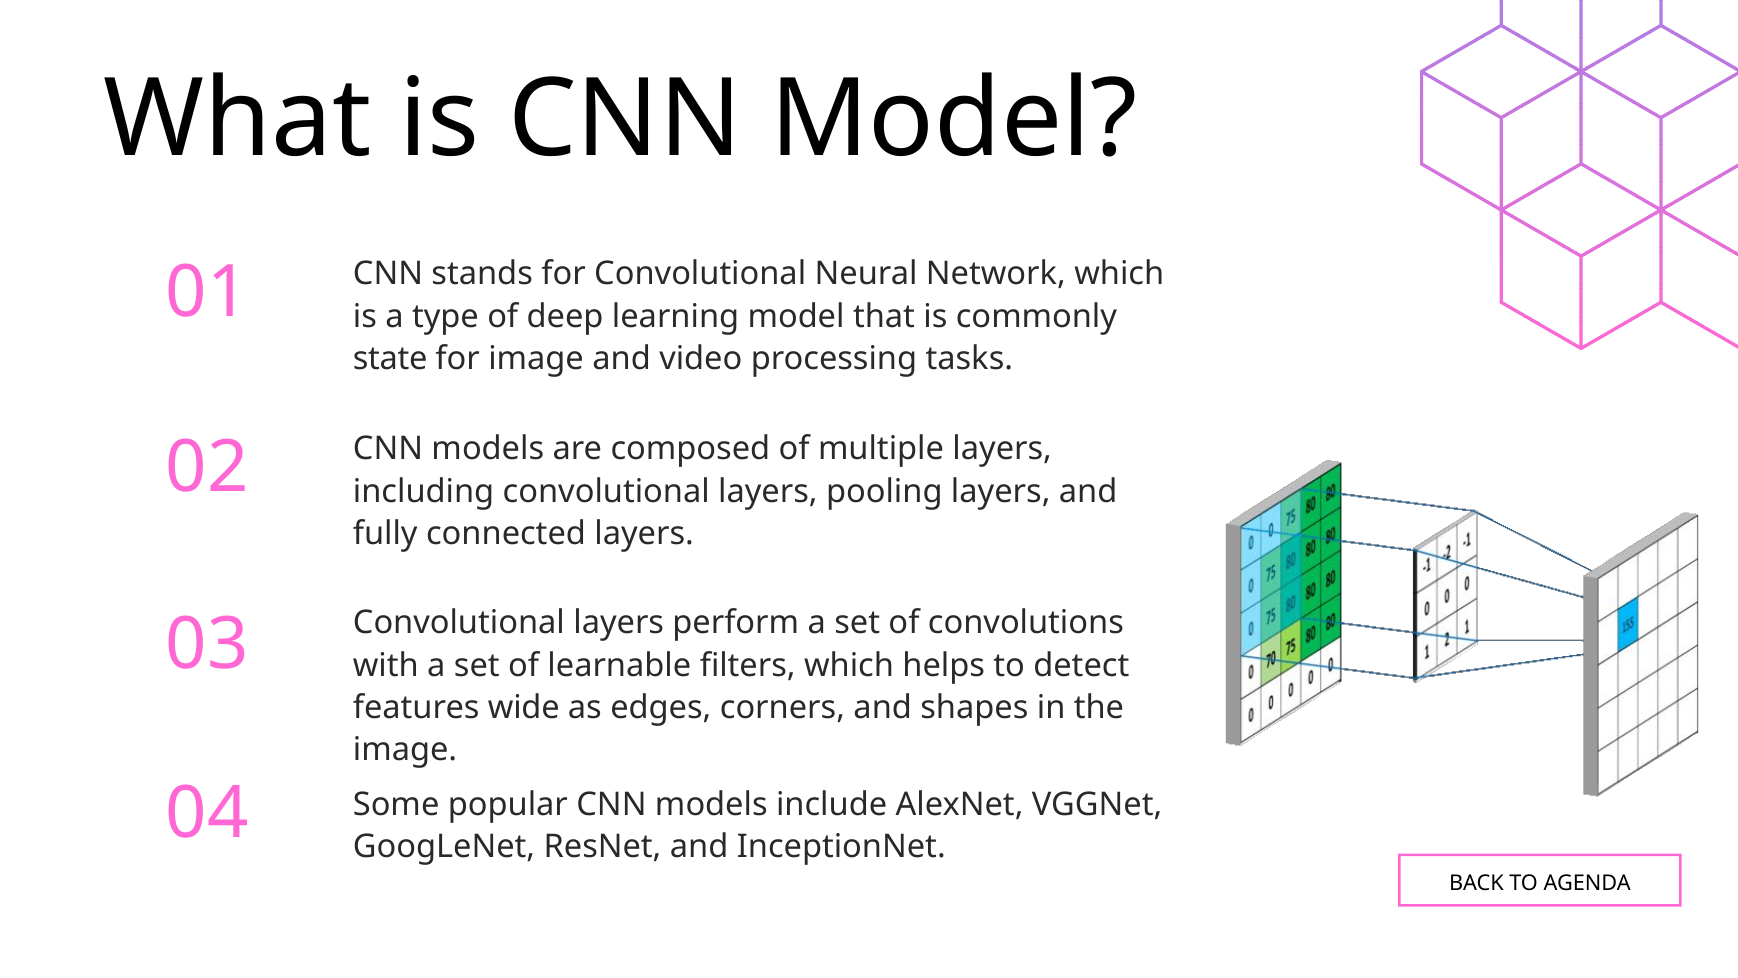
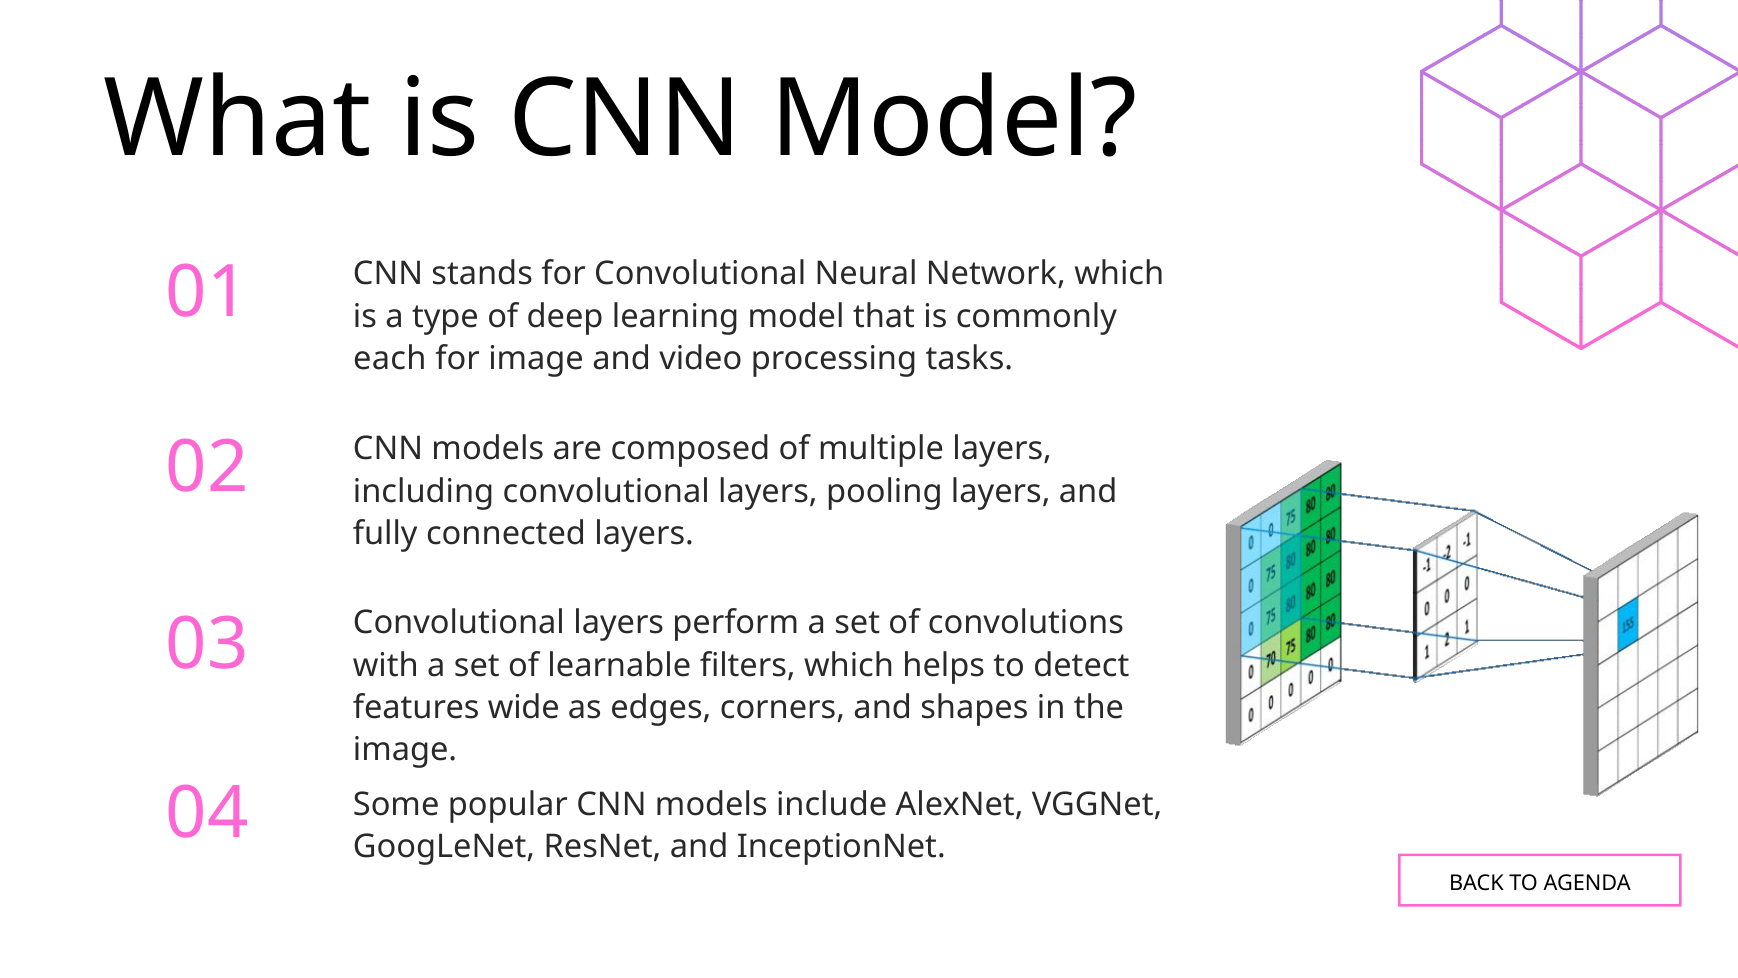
state: state -> each
